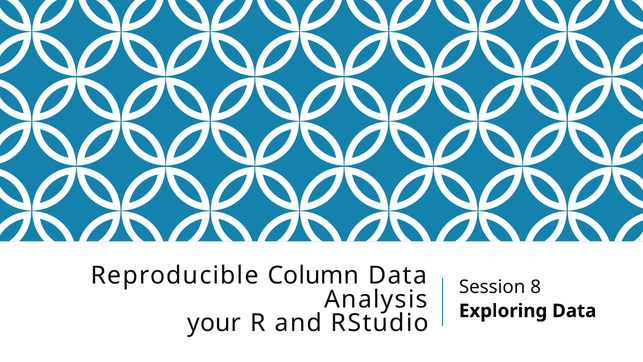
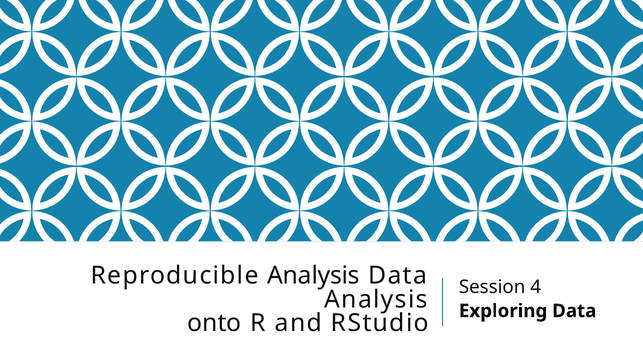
Reproducible Column: Column -> Analysis
8: 8 -> 4
your: your -> onto
